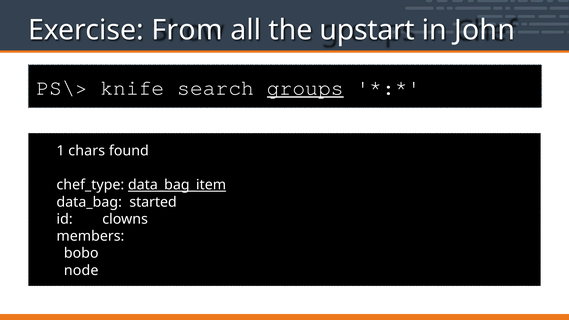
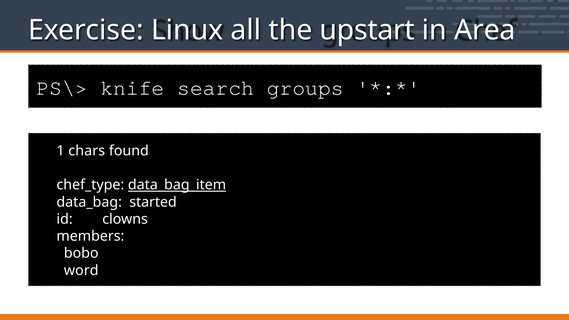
From: From -> Linux
John: John -> Area
groups underline: present -> none
node: node -> word
